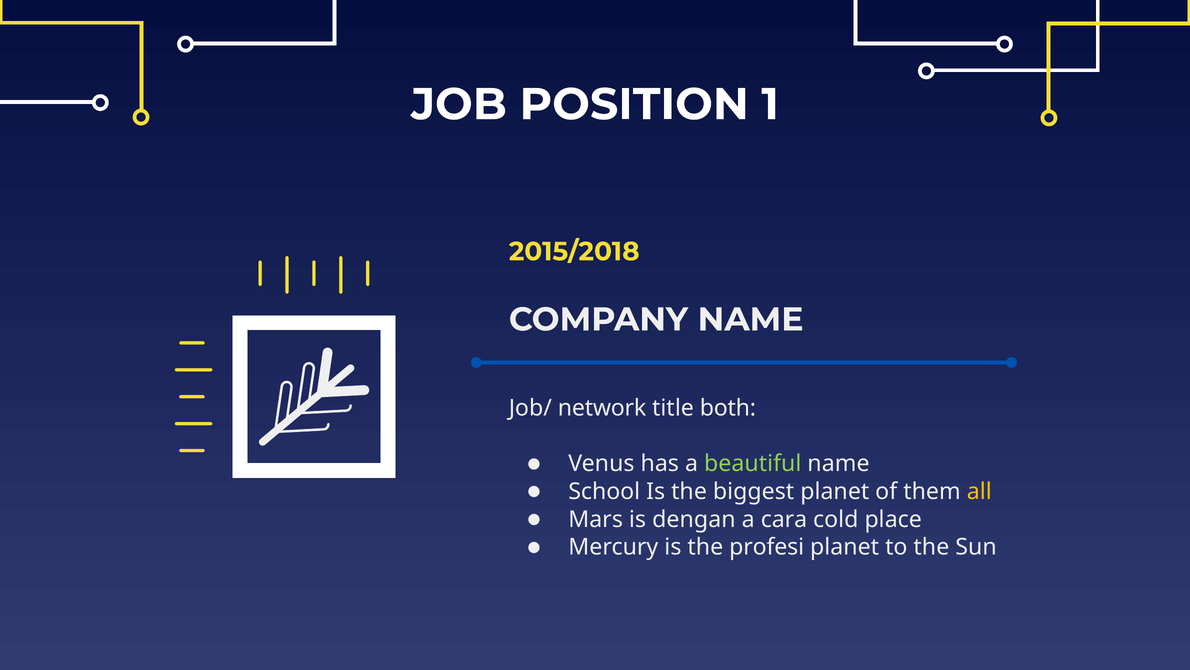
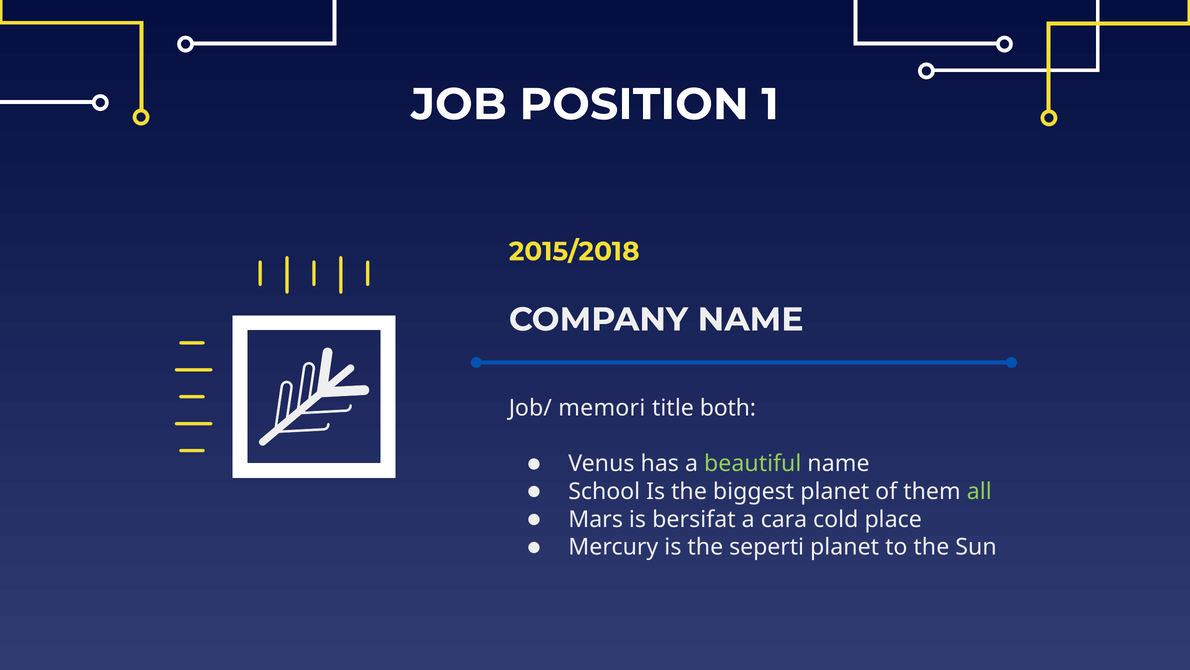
network: network -> memori
all colour: yellow -> light green
dengan: dengan -> bersifat
profesi: profesi -> seperti
